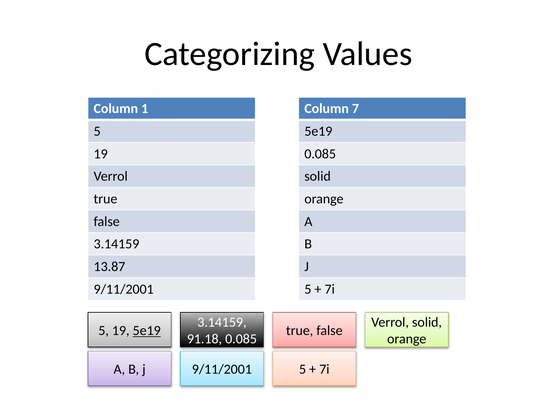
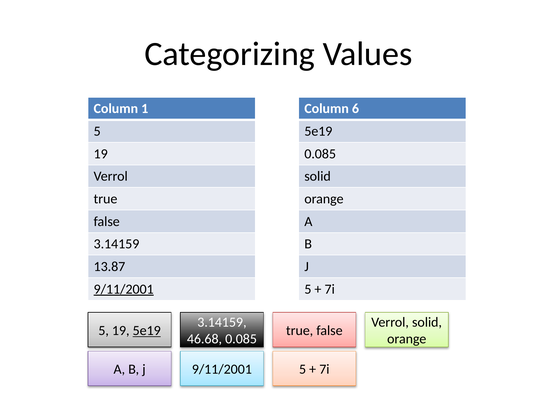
7: 7 -> 6
9/11/2001 at (124, 290) underline: none -> present
91.18: 91.18 -> 46.68
